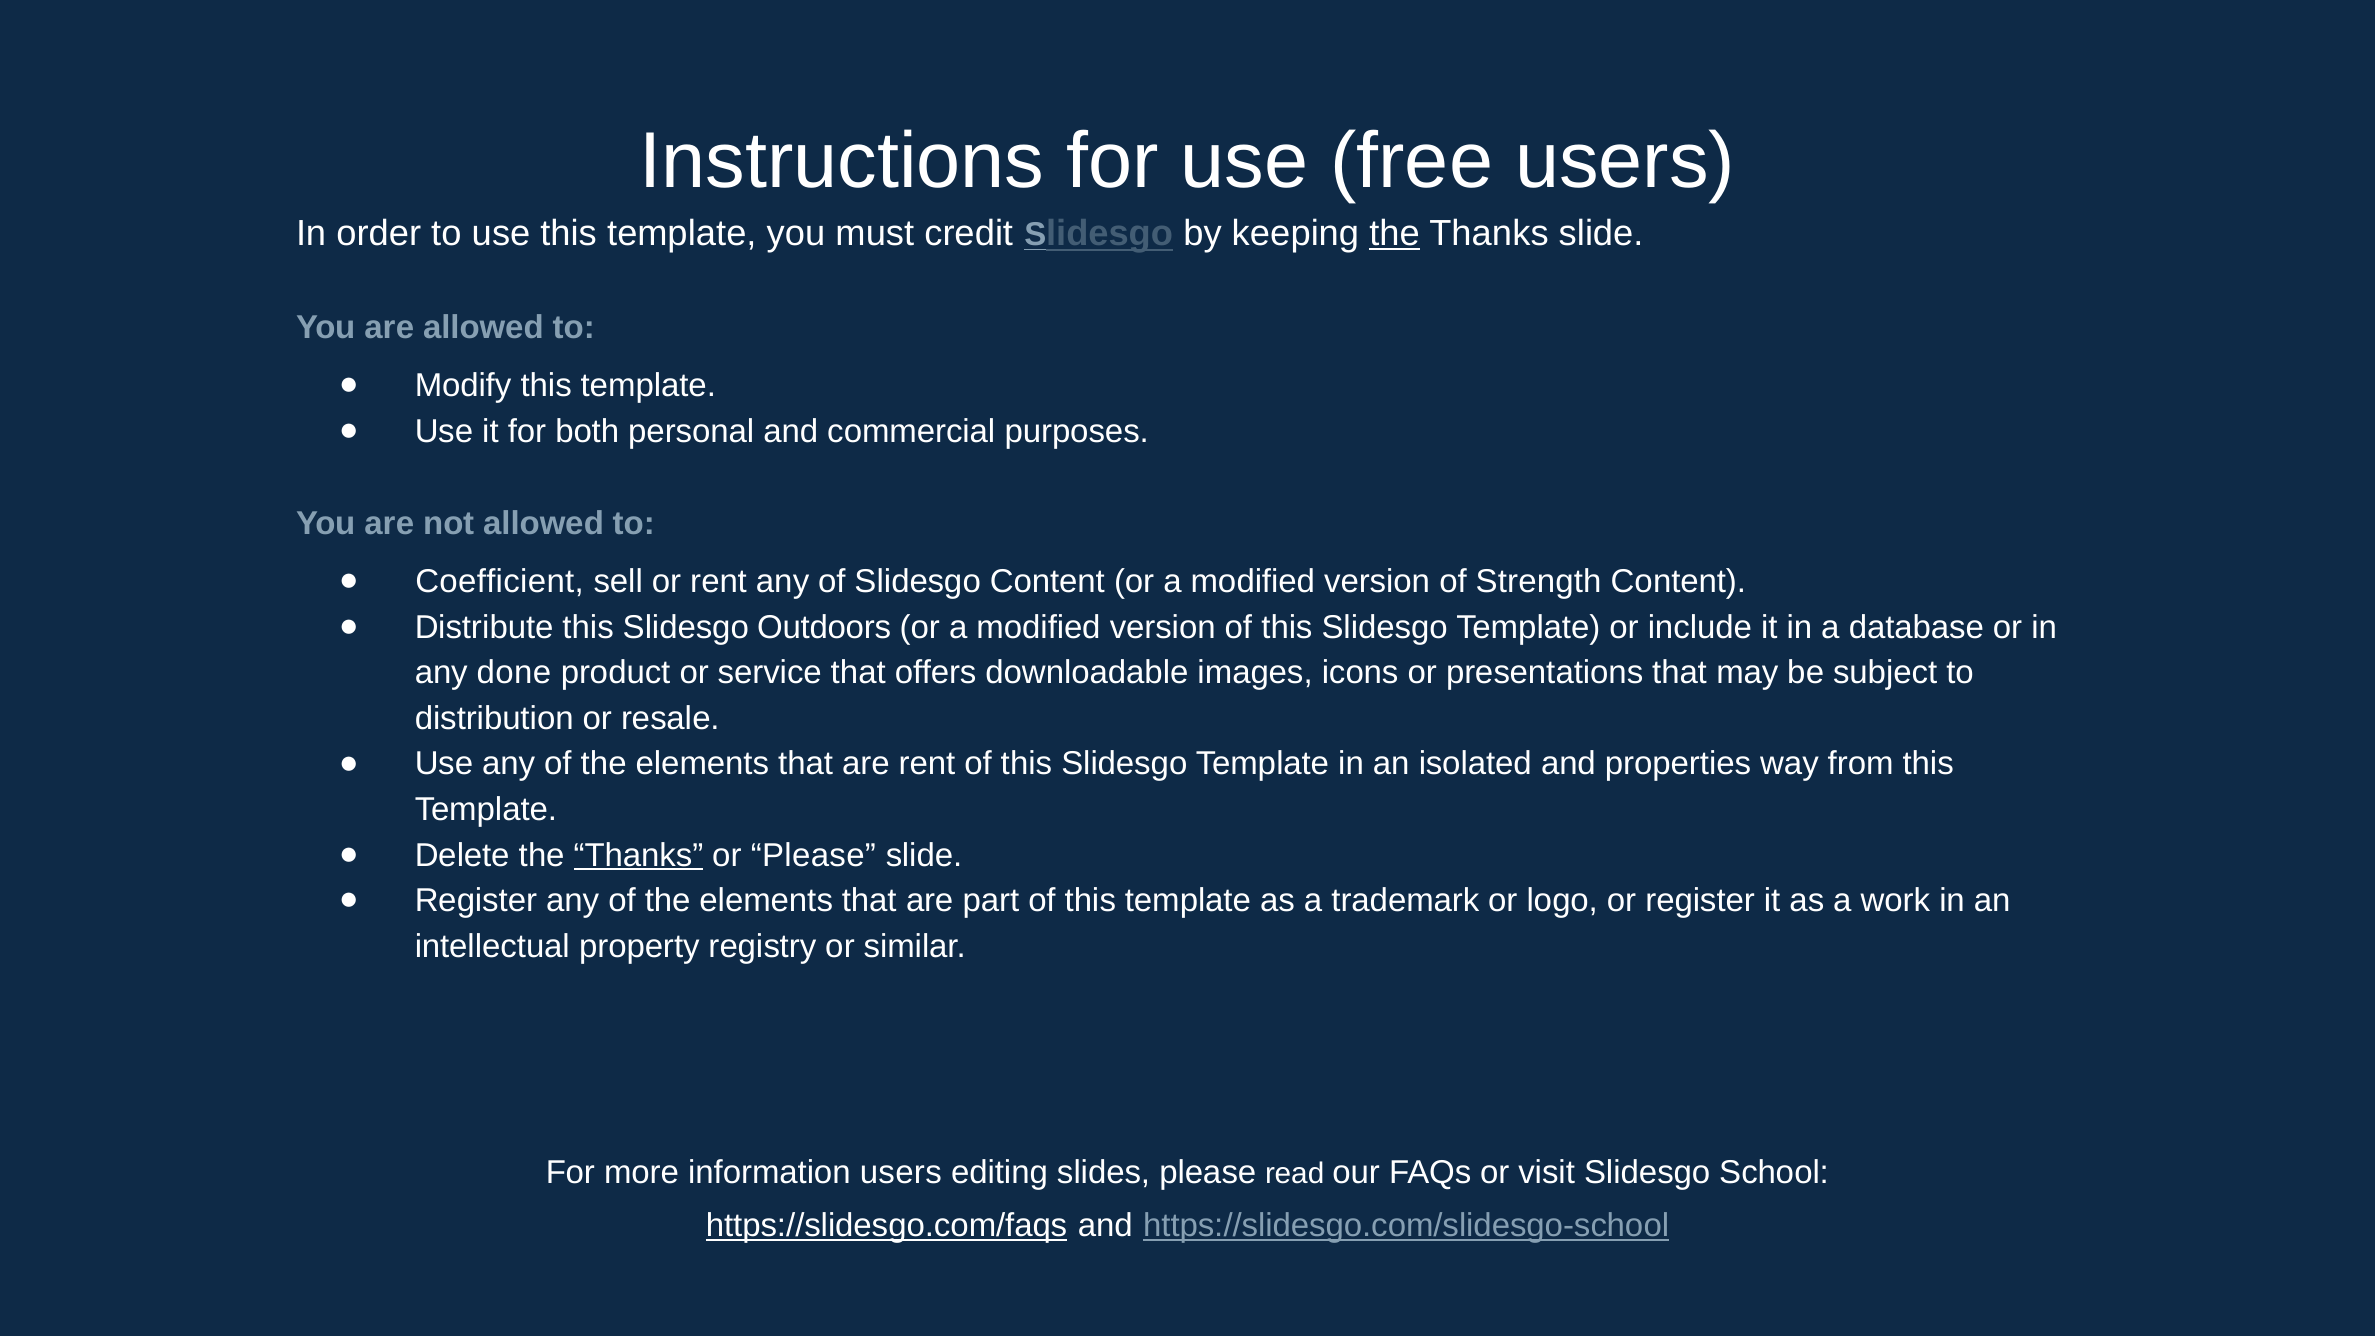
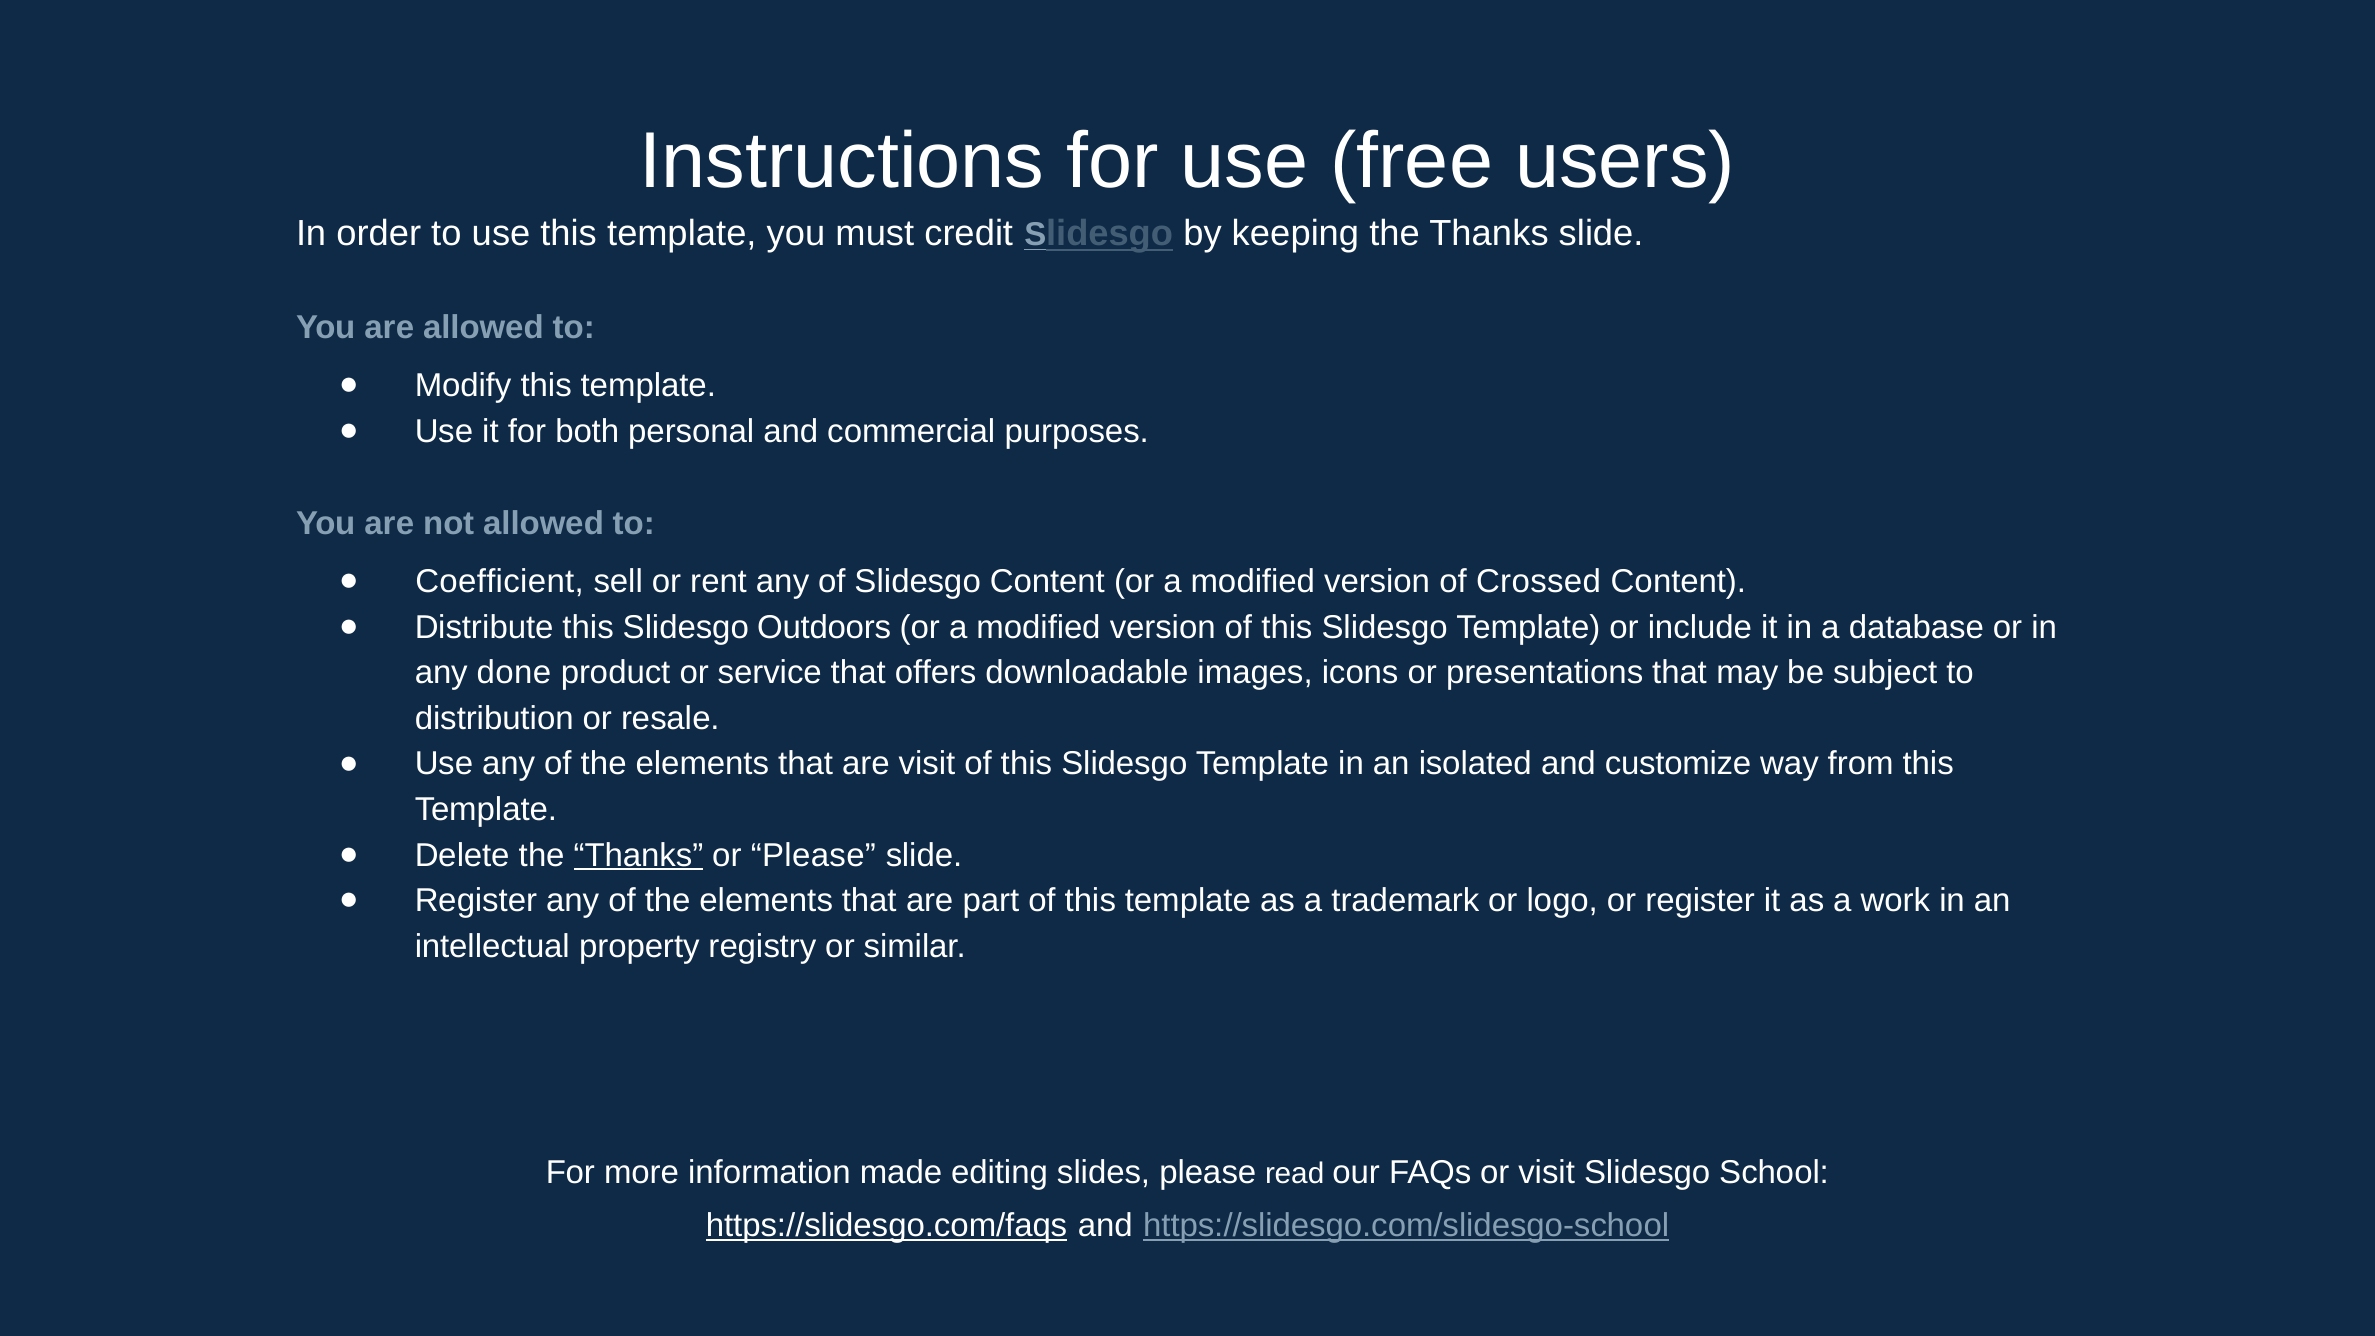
the at (1395, 234) underline: present -> none
Strength: Strength -> Crossed
are rent: rent -> visit
properties: properties -> customize
information users: users -> made
